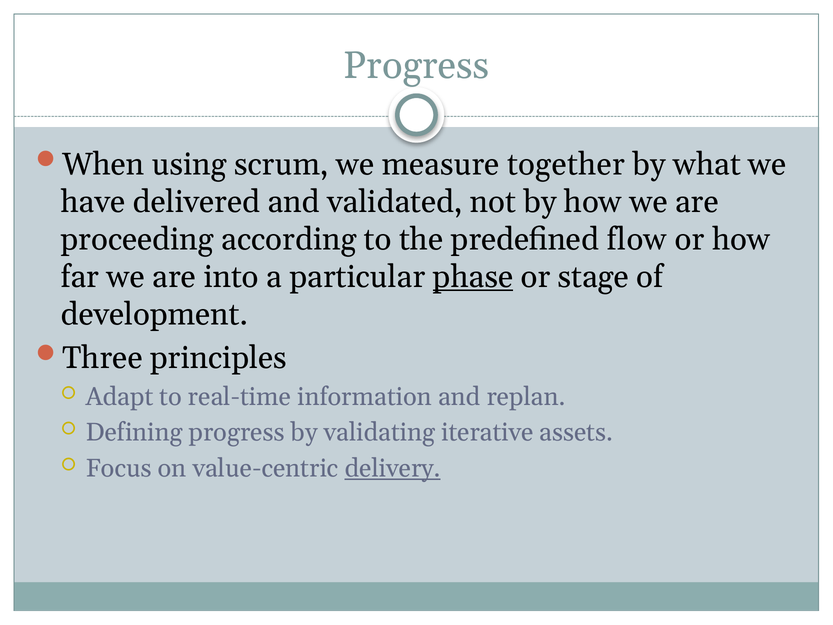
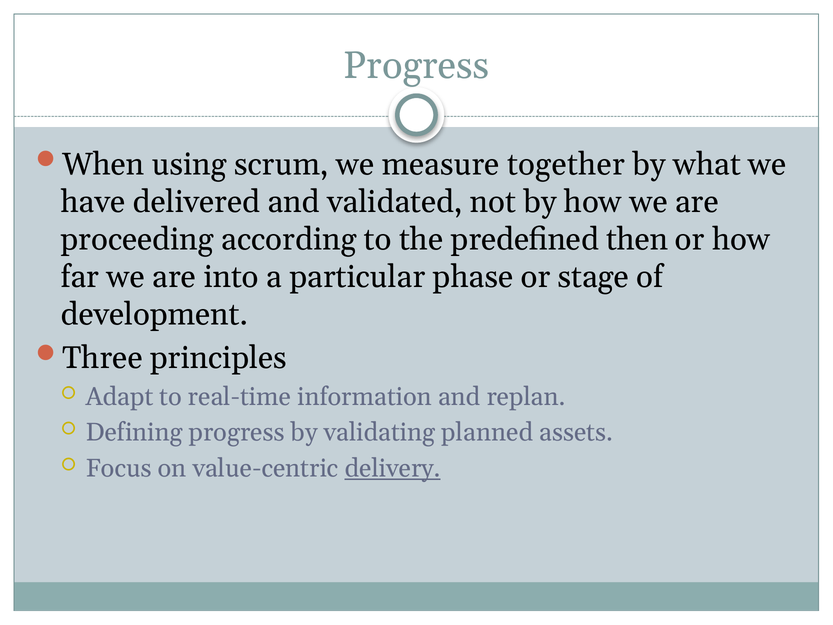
flow: flow -> then
phase underline: present -> none
iterative: iterative -> planned
